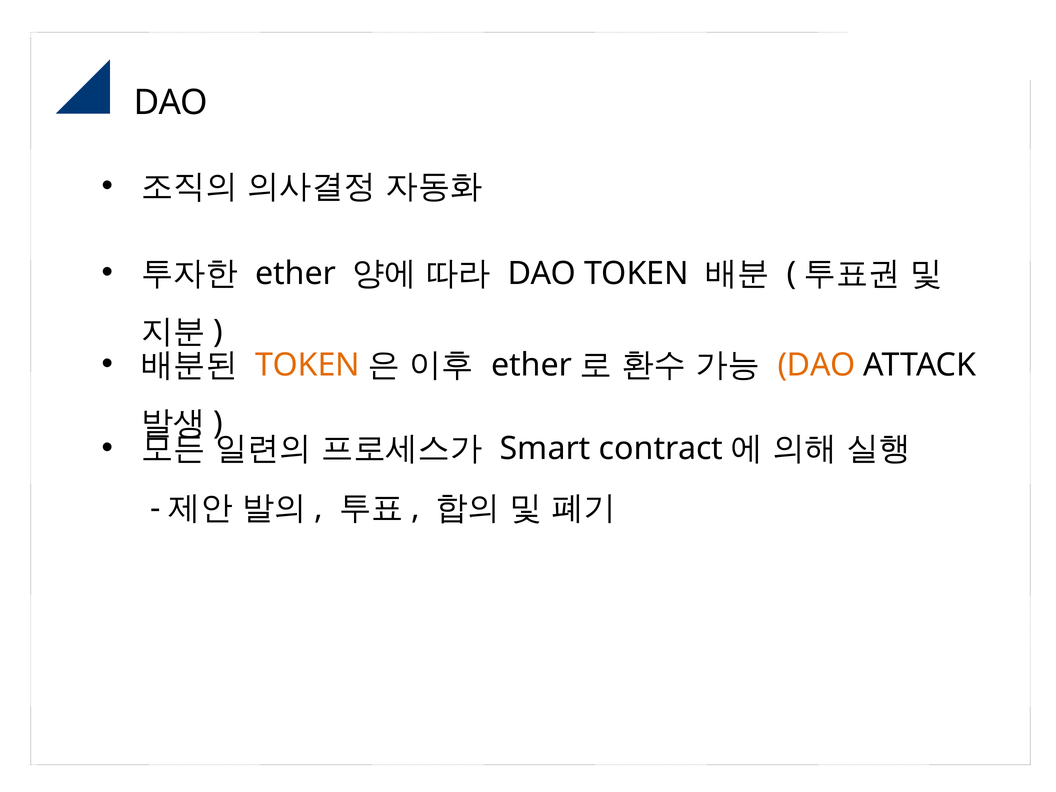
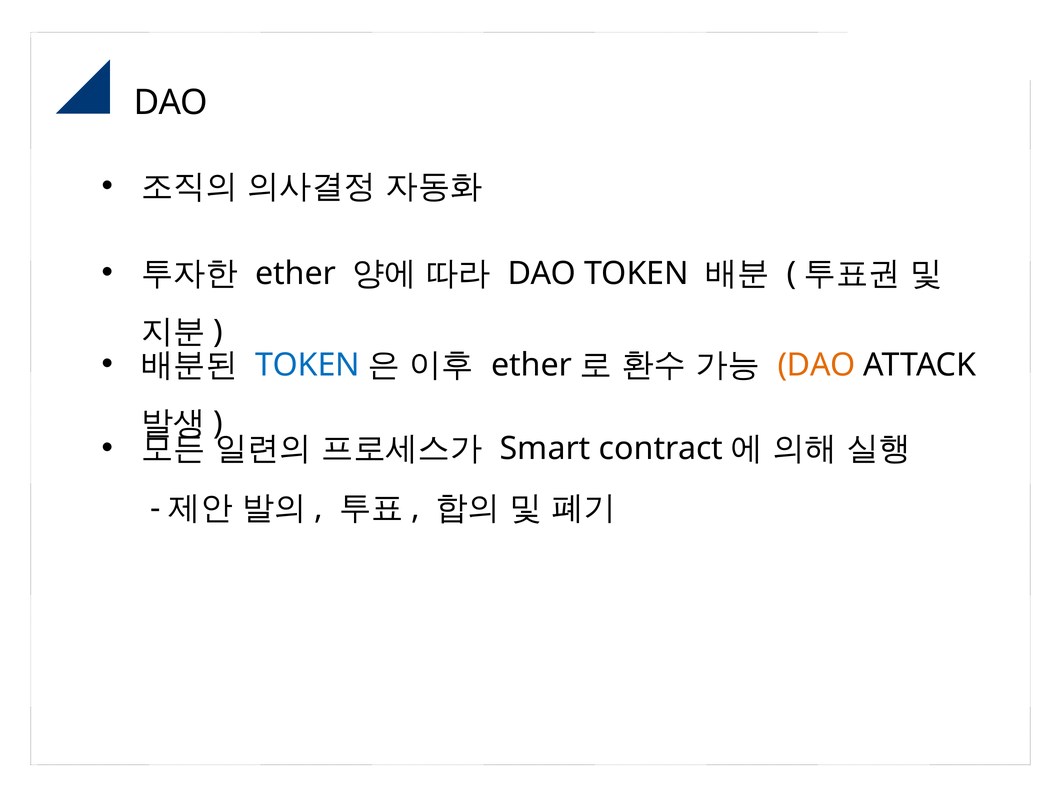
TOKEN at (308, 365) colour: orange -> blue
